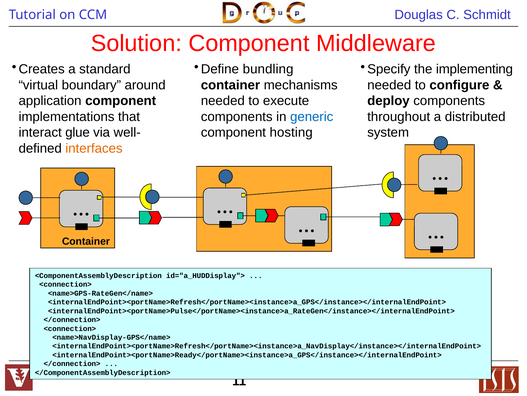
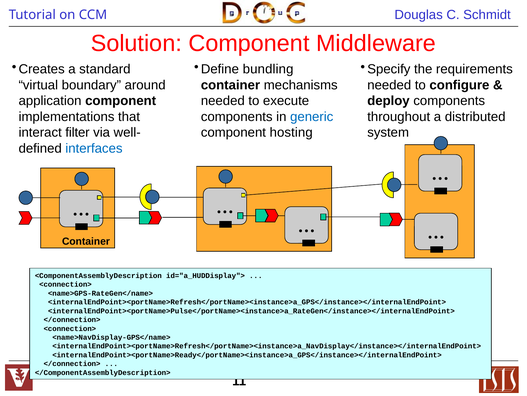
implementing: implementing -> requirements
glue: glue -> filter
interfaces colour: orange -> blue
